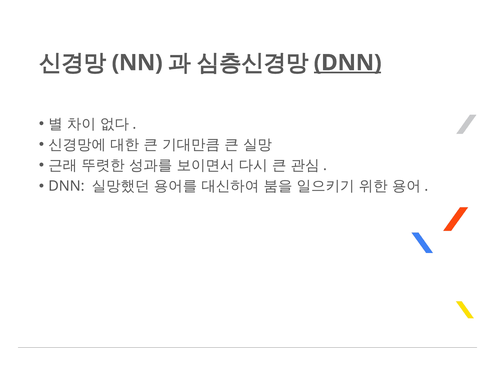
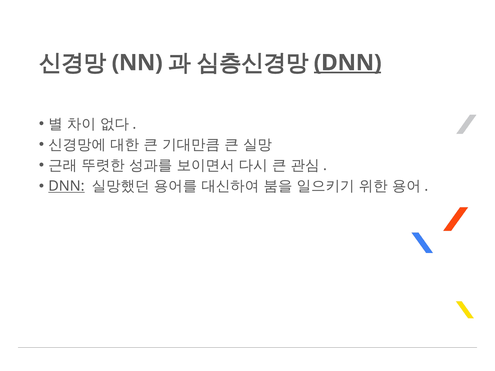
DNN at (66, 186) underline: none -> present
